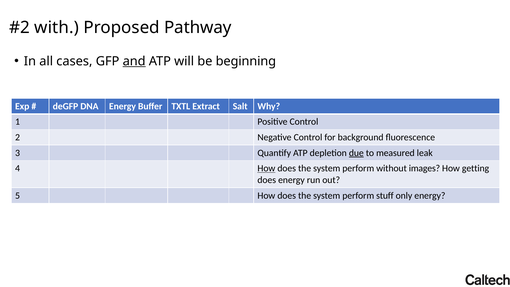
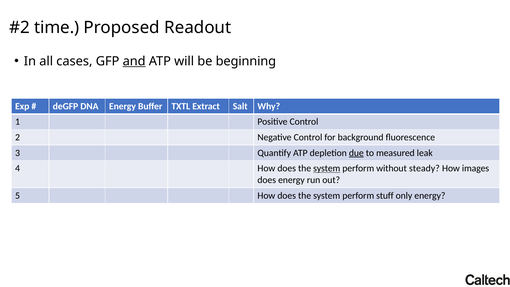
with: with -> time
Pathway: Pathway -> Readout
How at (266, 168) underline: present -> none
system at (327, 168) underline: none -> present
images: images -> steady
getting: getting -> images
